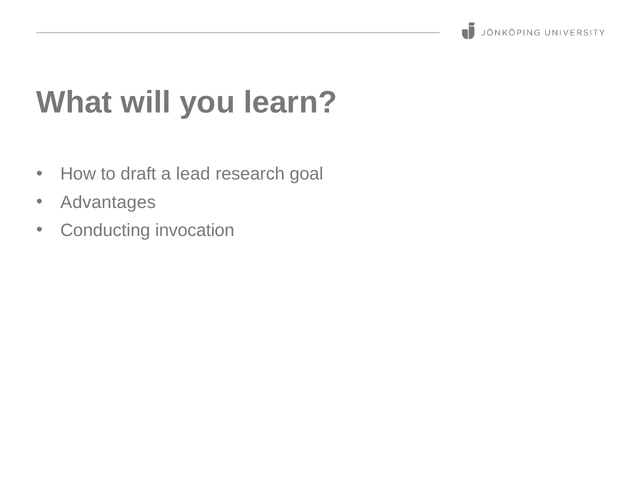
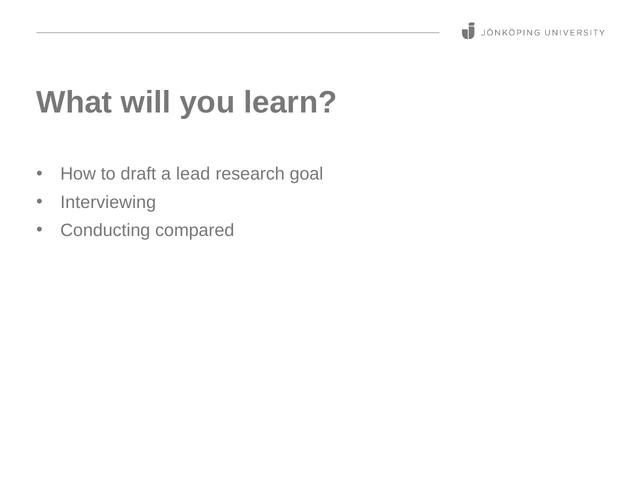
Advantages: Advantages -> Interviewing
invocation: invocation -> compared
